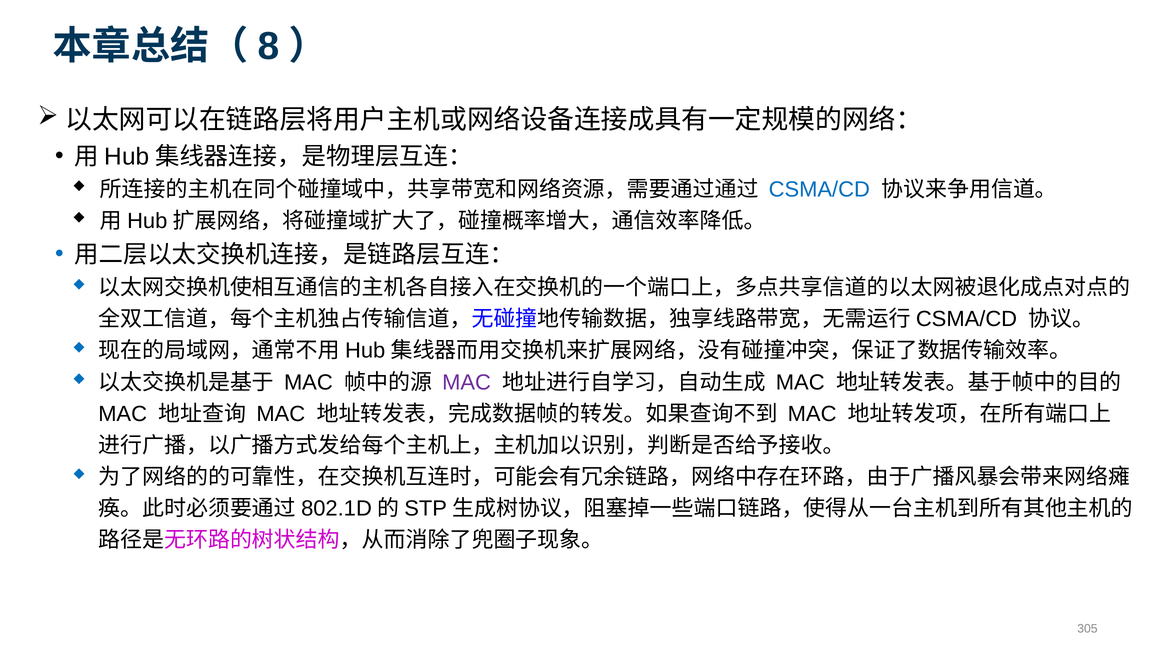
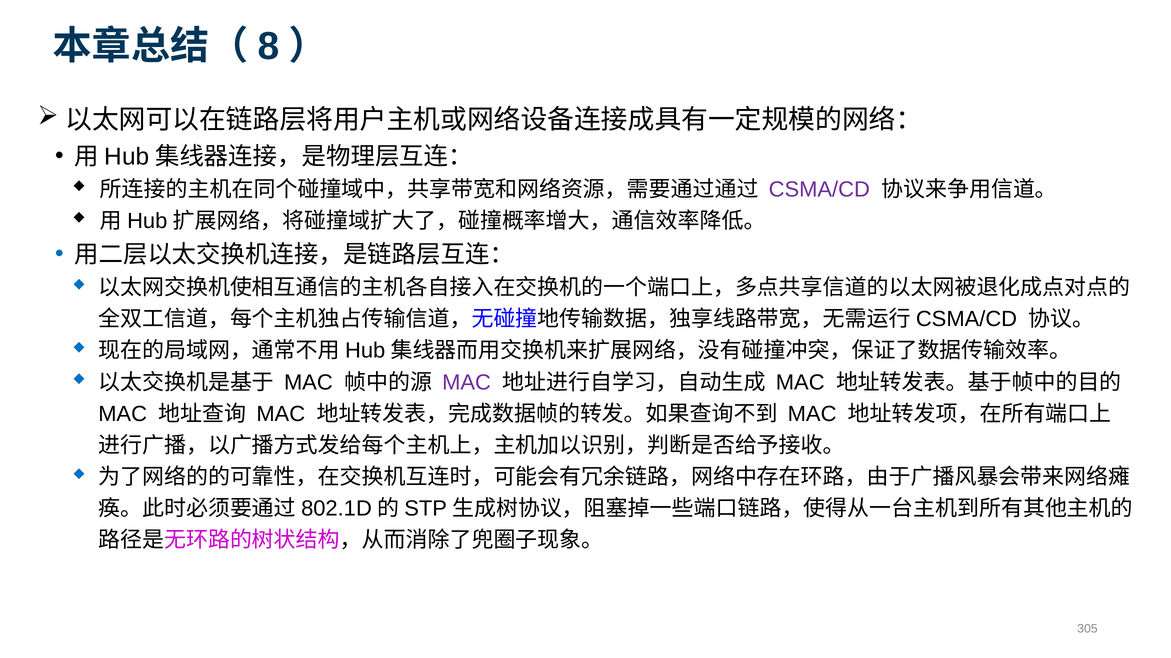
CSMA/CD colour: blue -> purple
